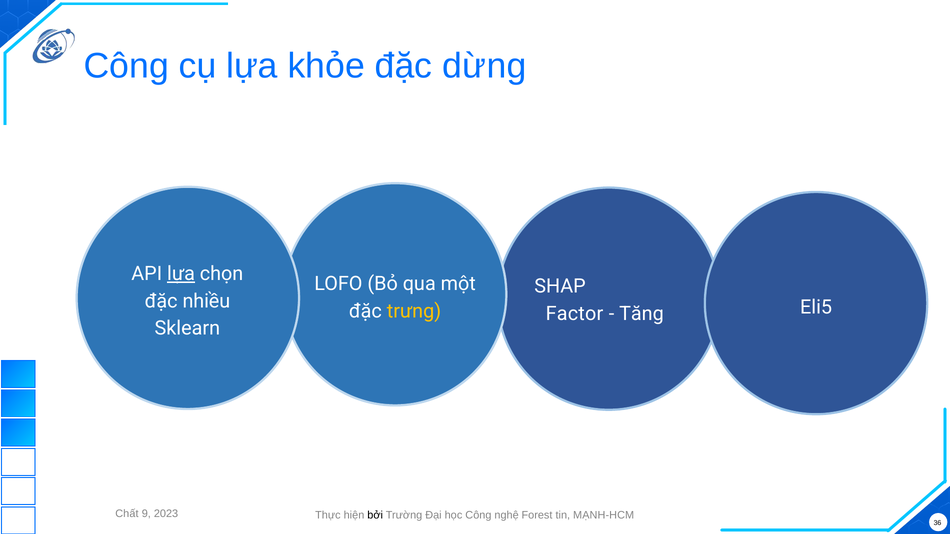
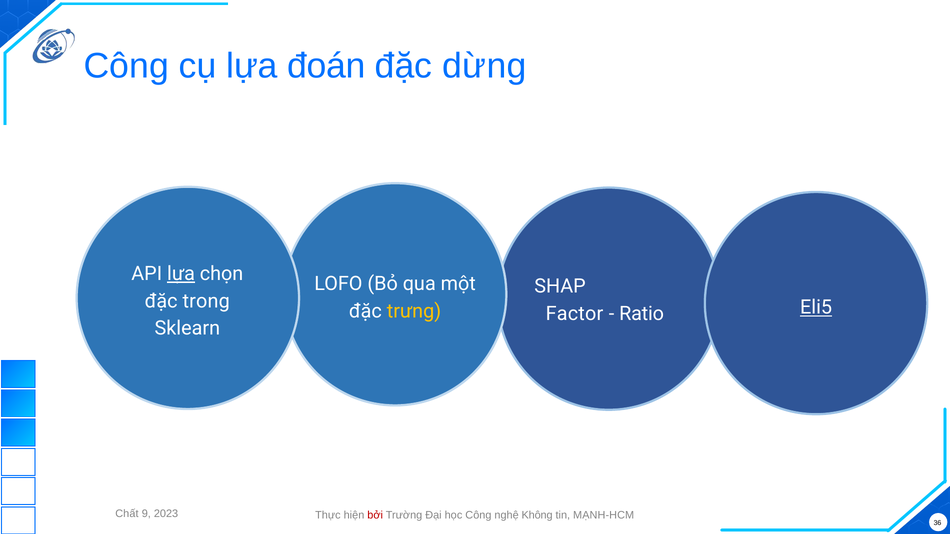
khỏe: khỏe -> đoán
nhiều: nhiều -> trong
Eli5 underline: none -> present
Tăng: Tăng -> Ratio
bởi colour: black -> red
Forest: Forest -> Không
